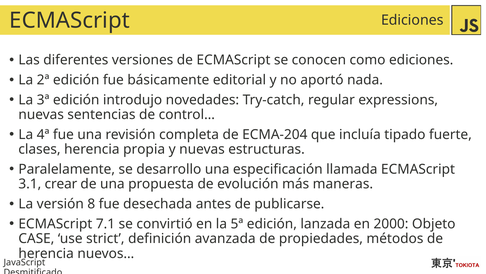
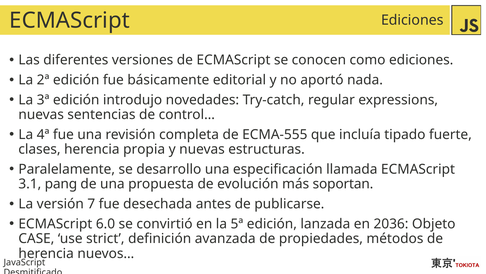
ECMA-204: ECMA-204 -> ECMA-555
crear: crear -> pang
maneras: maneras -> soportan
8: 8 -> 7
7.1: 7.1 -> 6.0
2000: 2000 -> 2036
